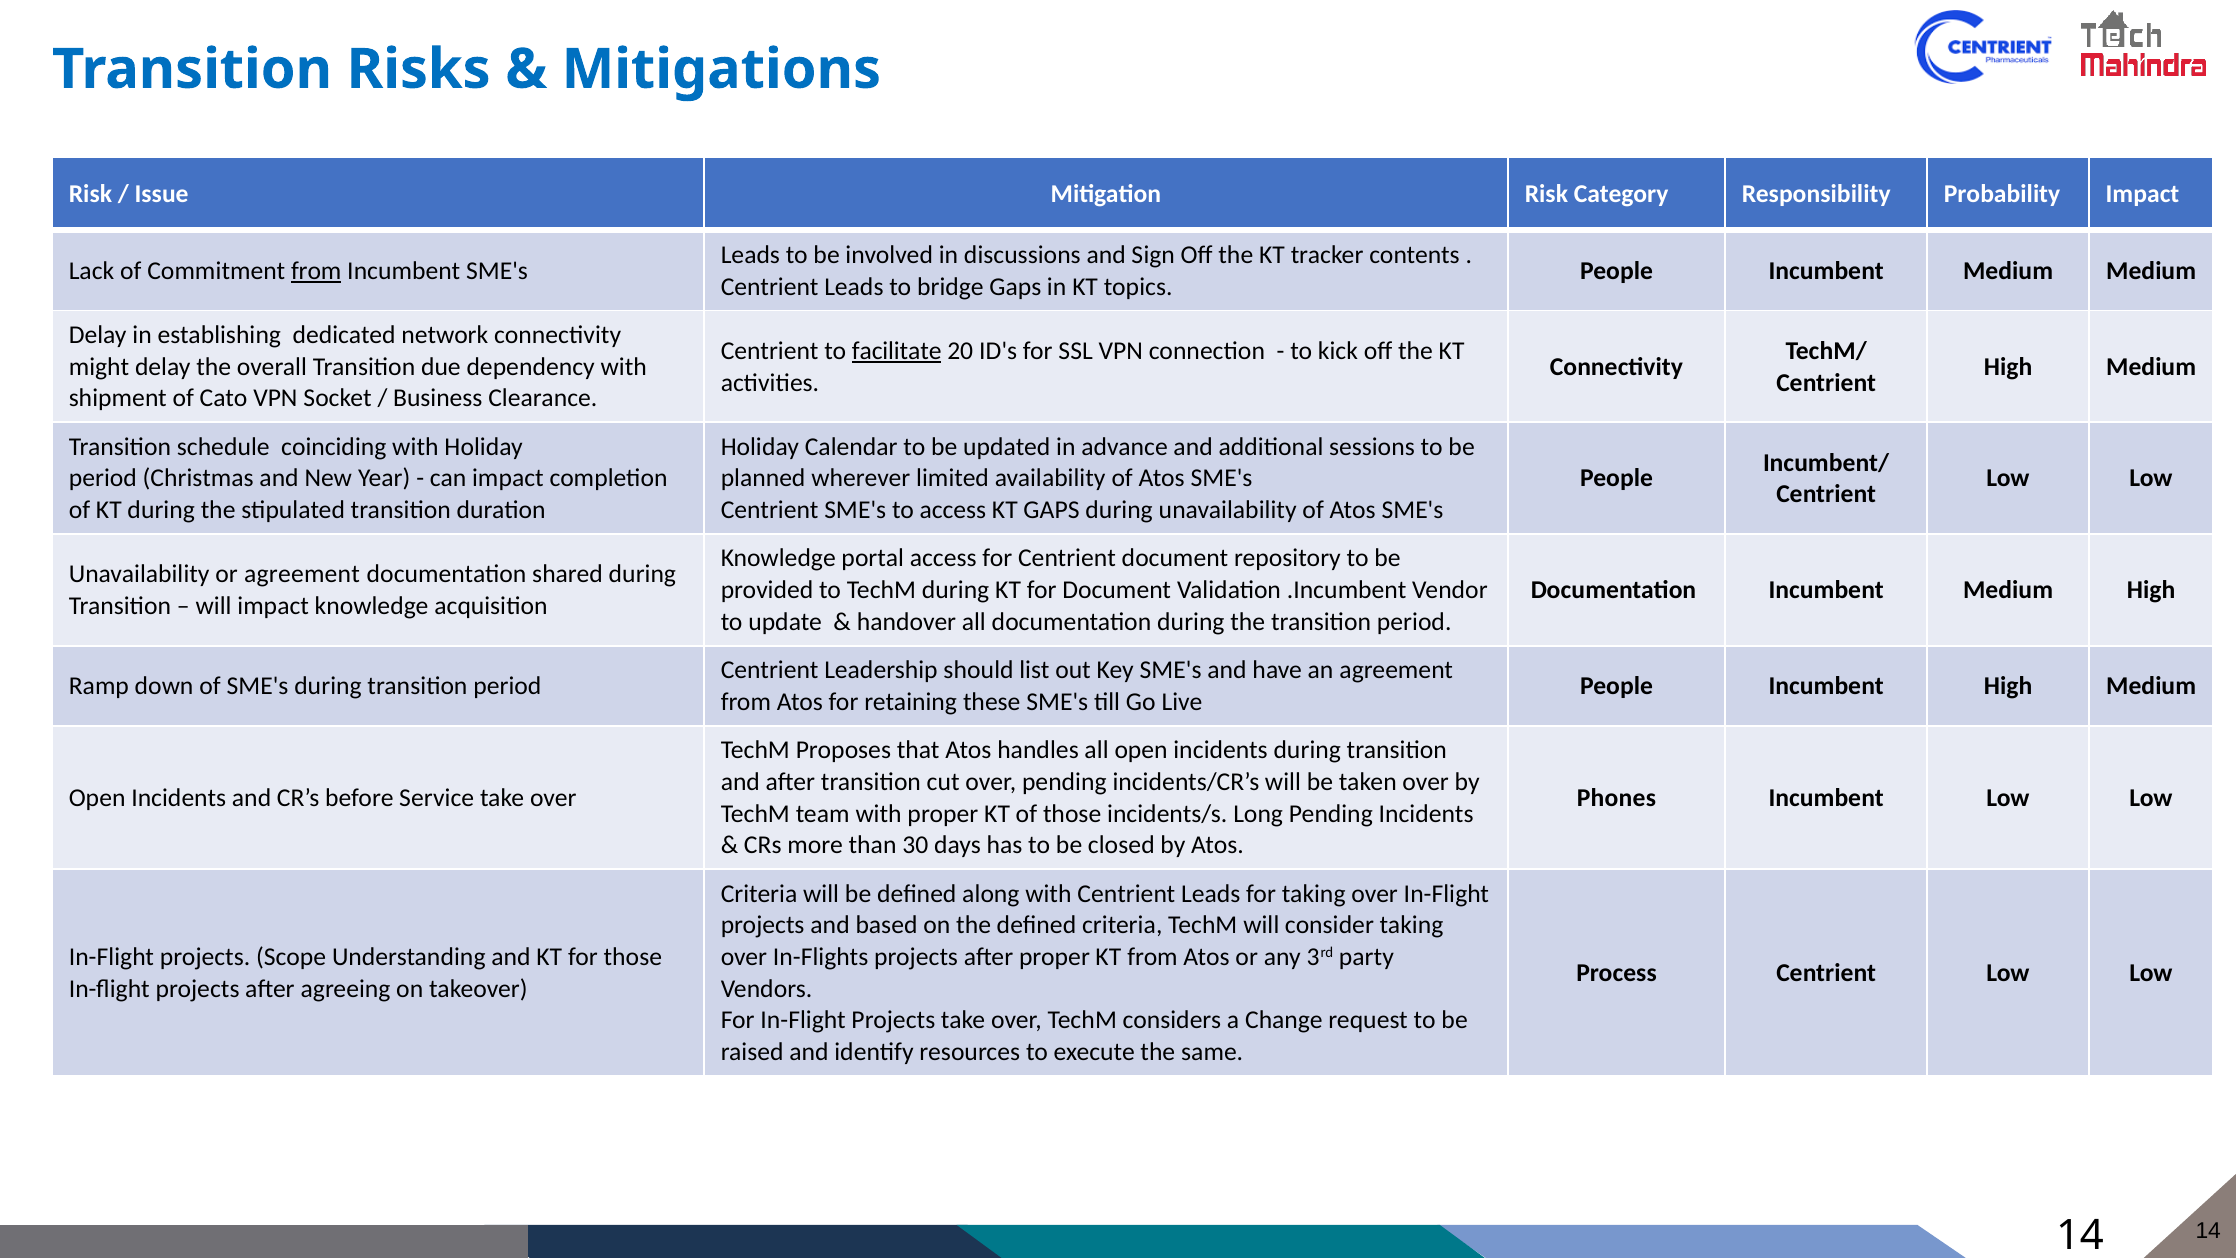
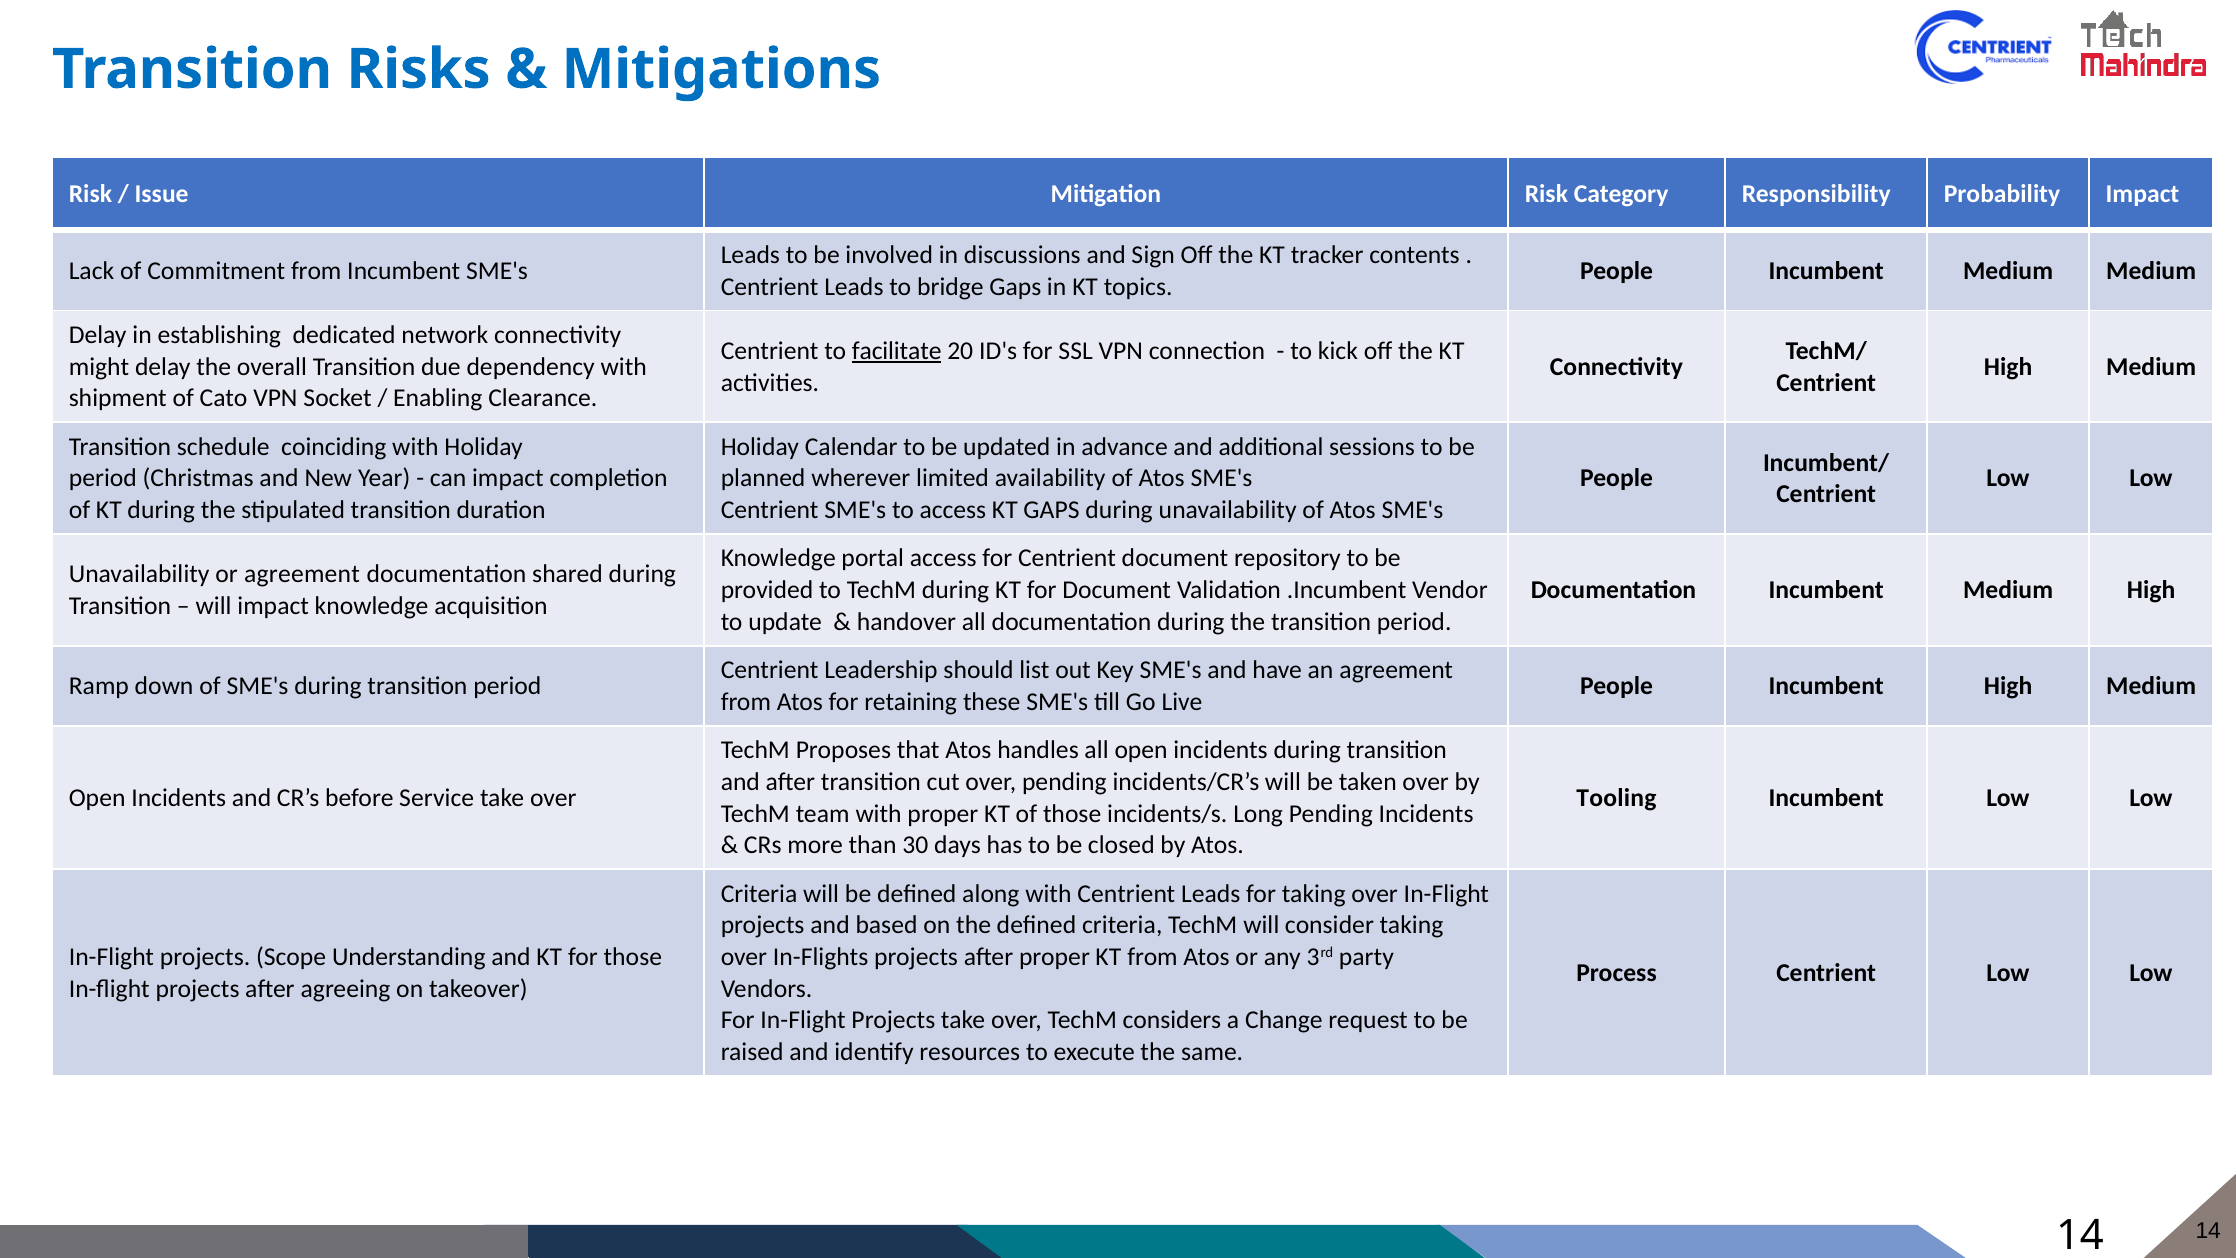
from at (316, 271) underline: present -> none
Business: Business -> Enabling
Phones: Phones -> Tooling
